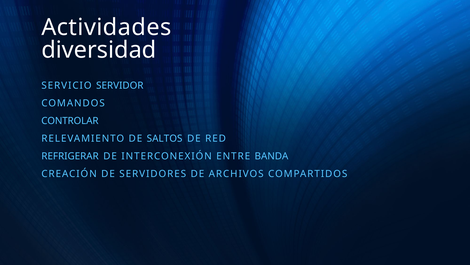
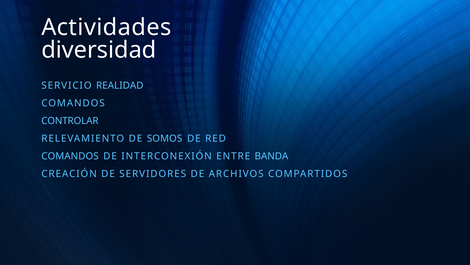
SERVIDOR: SERVIDOR -> REALIDAD
SALTOS: SALTOS -> SOMOS
REFRIGERAR at (70, 156): REFRIGERAR -> COMANDOS
